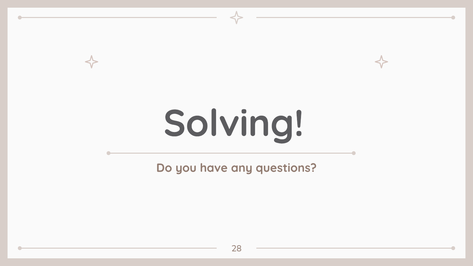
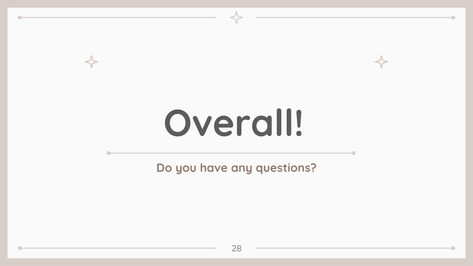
Solving: Solving -> Overall
